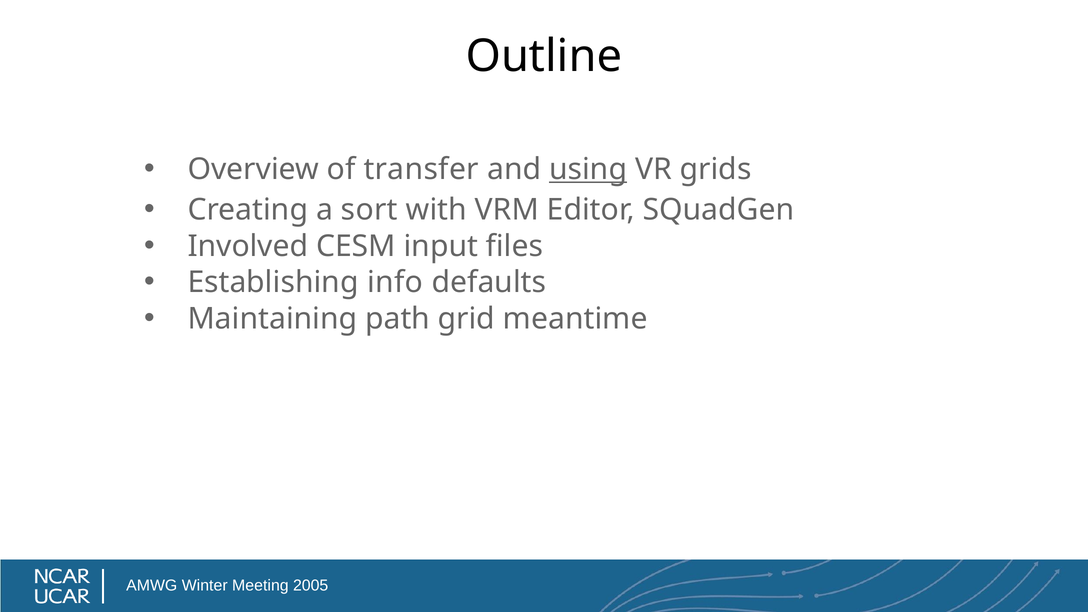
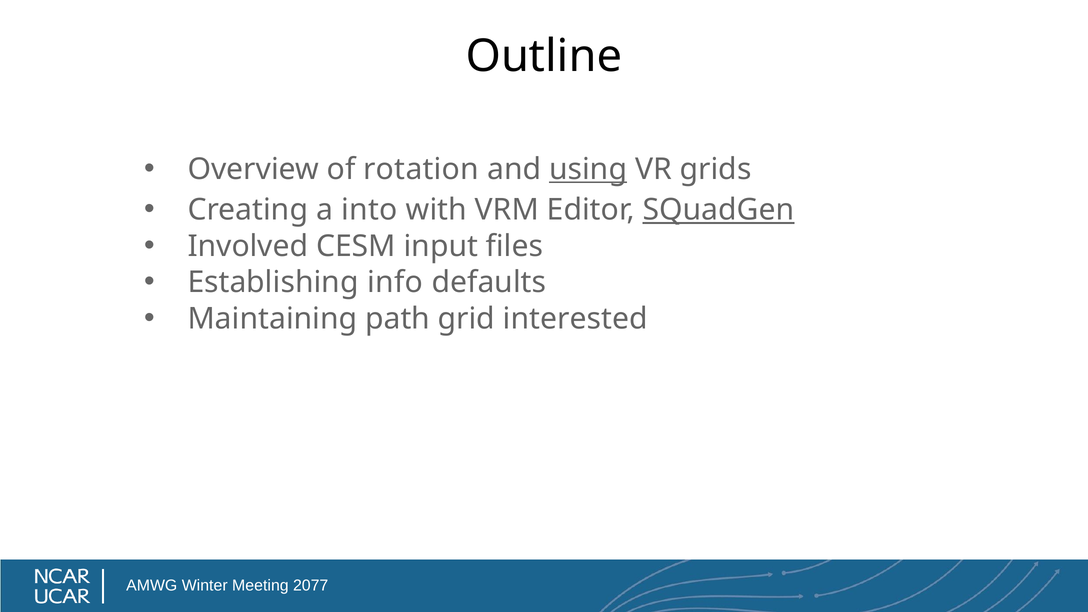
transfer: transfer -> rotation
sort: sort -> into
SQuadGen underline: none -> present
meantime: meantime -> interested
2005: 2005 -> 2077
